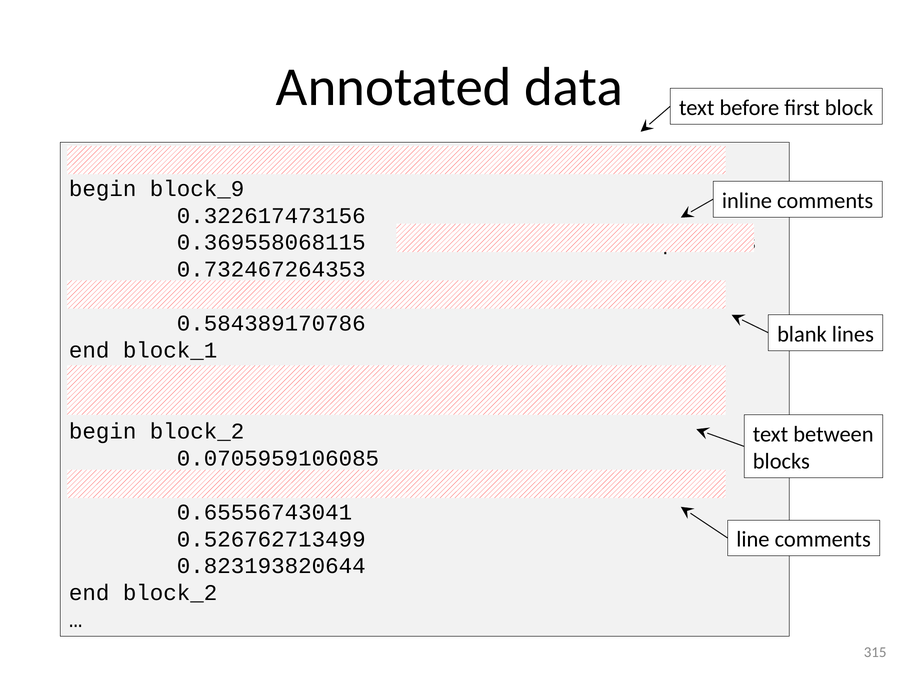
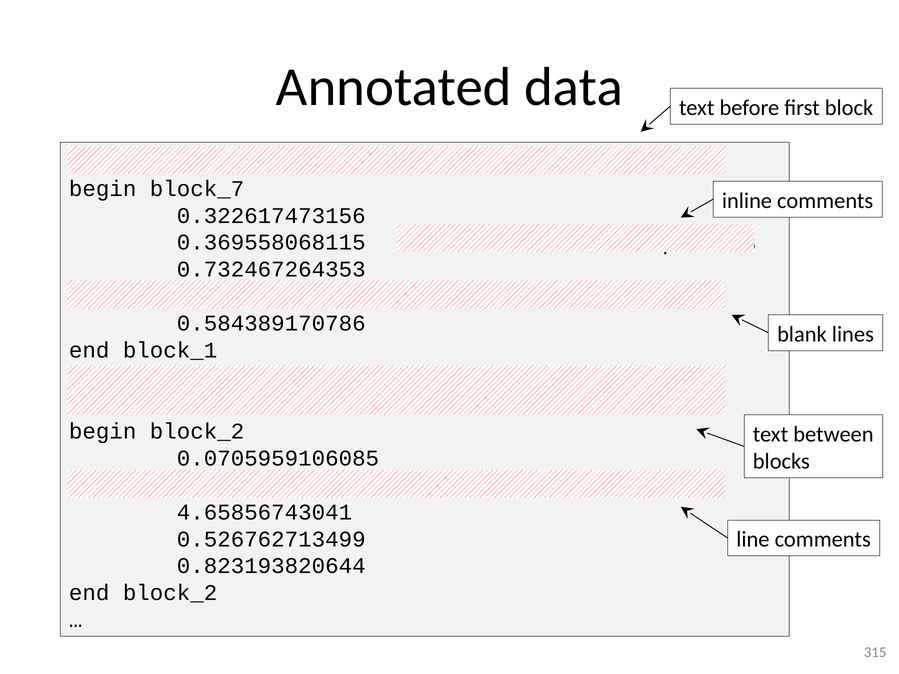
block_9: block_9 -> block_7
0.65556743041: 0.65556743041 -> 4.65856743041
